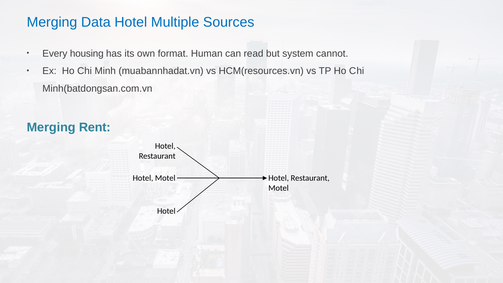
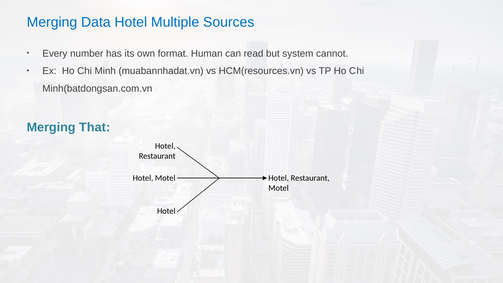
housing: housing -> number
Rent: Rent -> That
